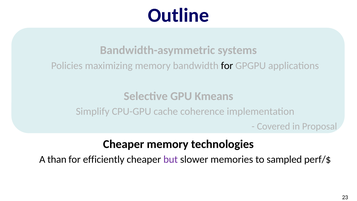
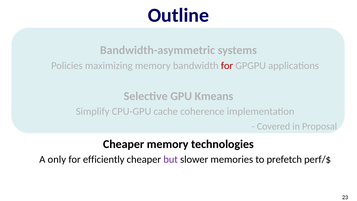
for at (227, 66) colour: black -> red
than: than -> only
sampled: sampled -> prefetch
